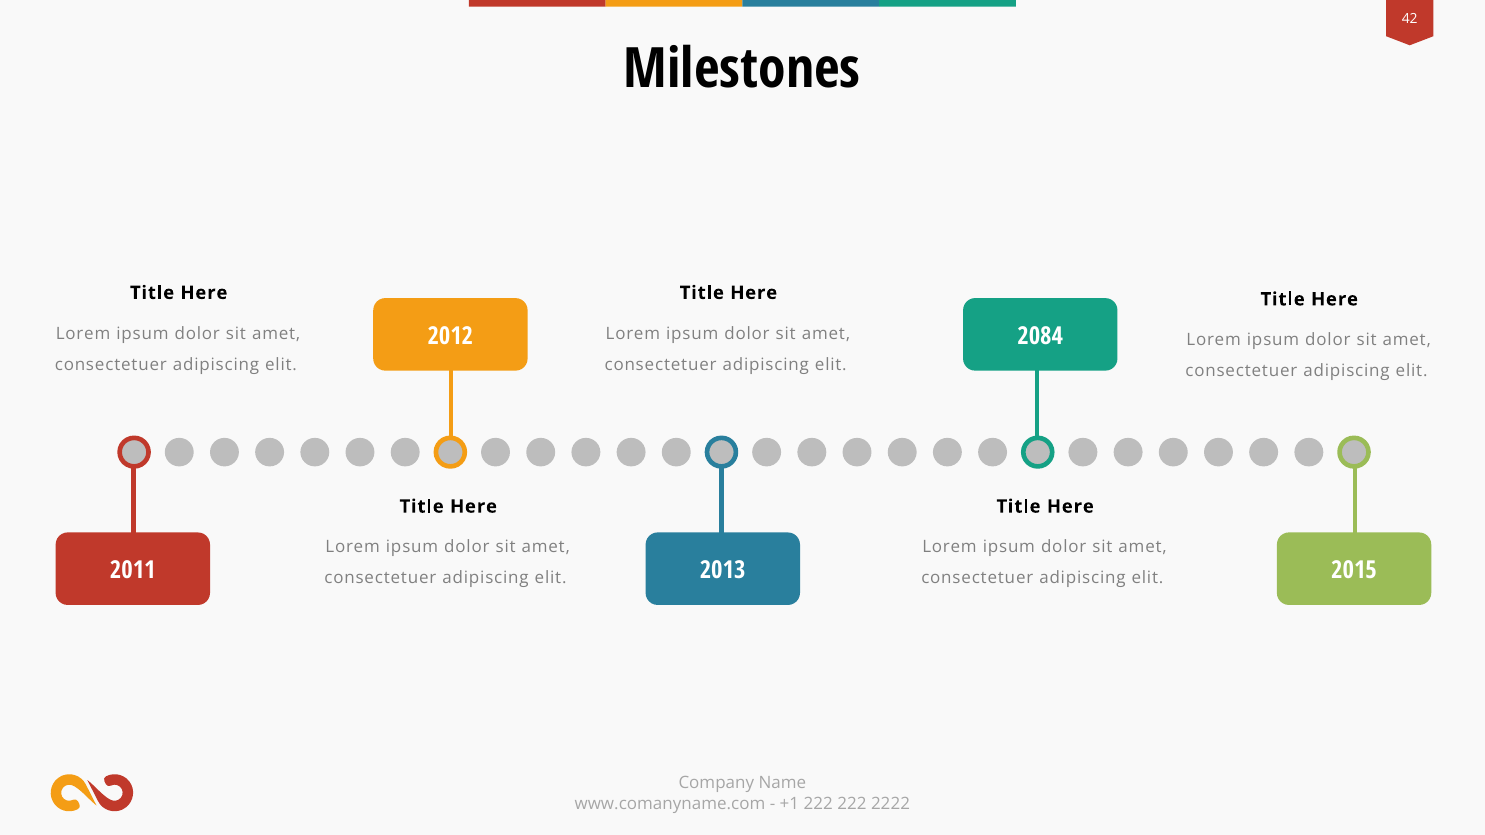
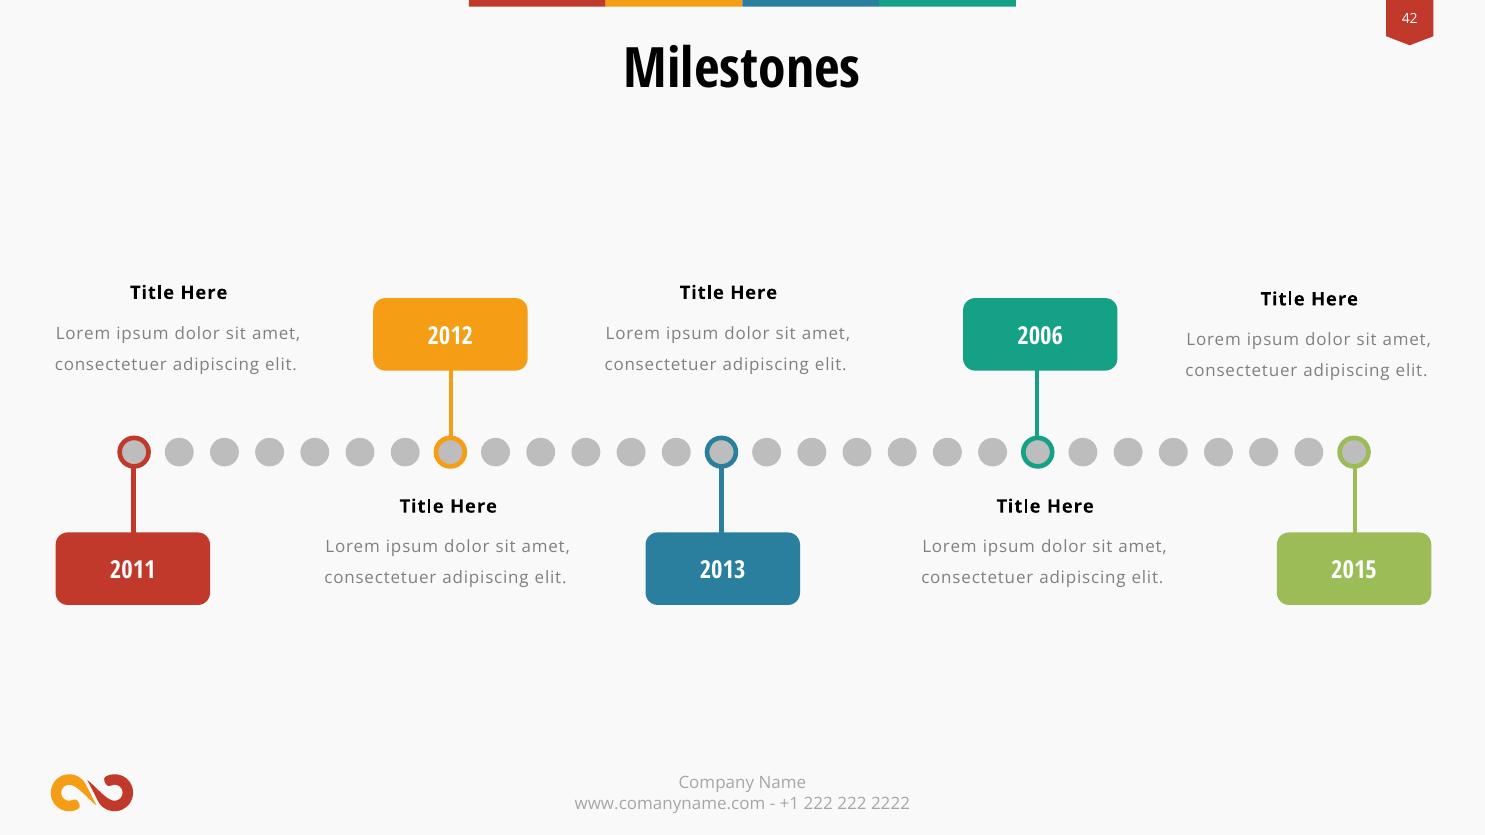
2084: 2084 -> 2006
